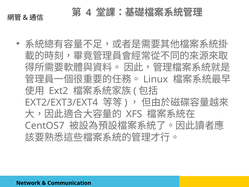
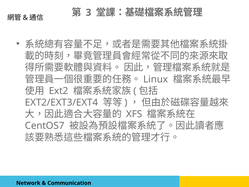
4: 4 -> 3
